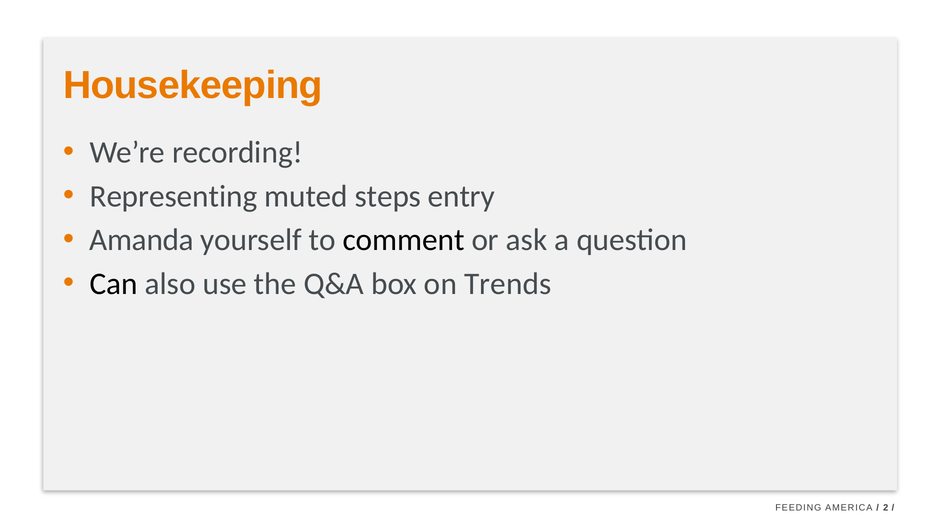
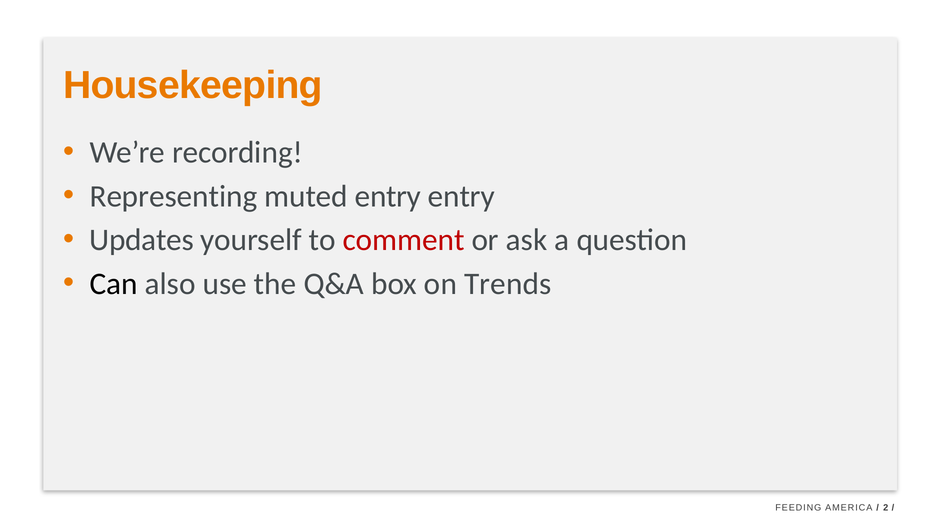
muted steps: steps -> entry
Amanda: Amanda -> Updates
comment colour: black -> red
